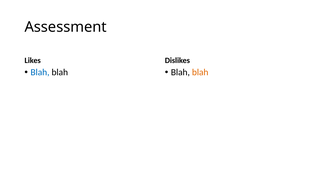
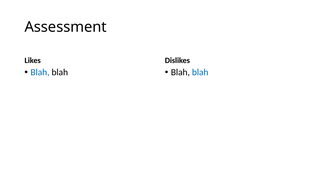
blah at (200, 72) colour: orange -> blue
